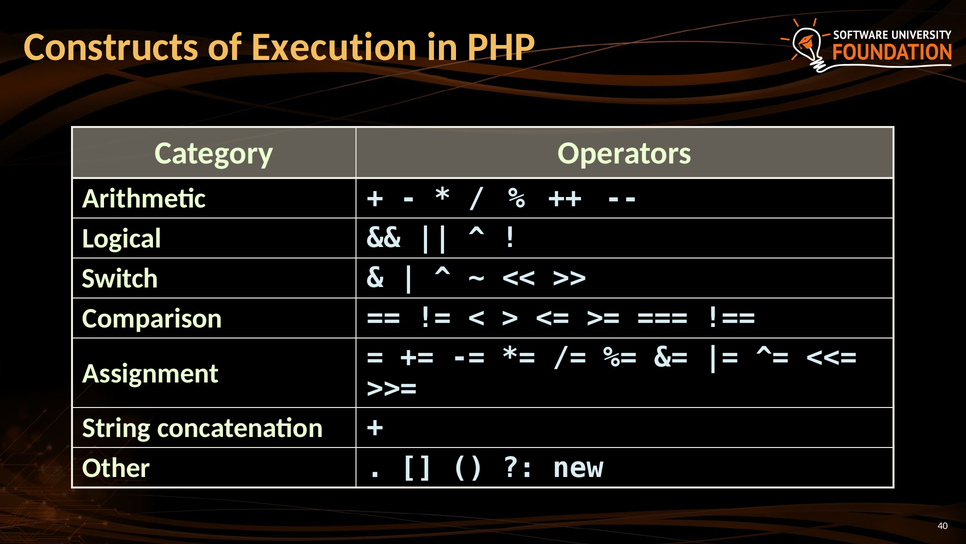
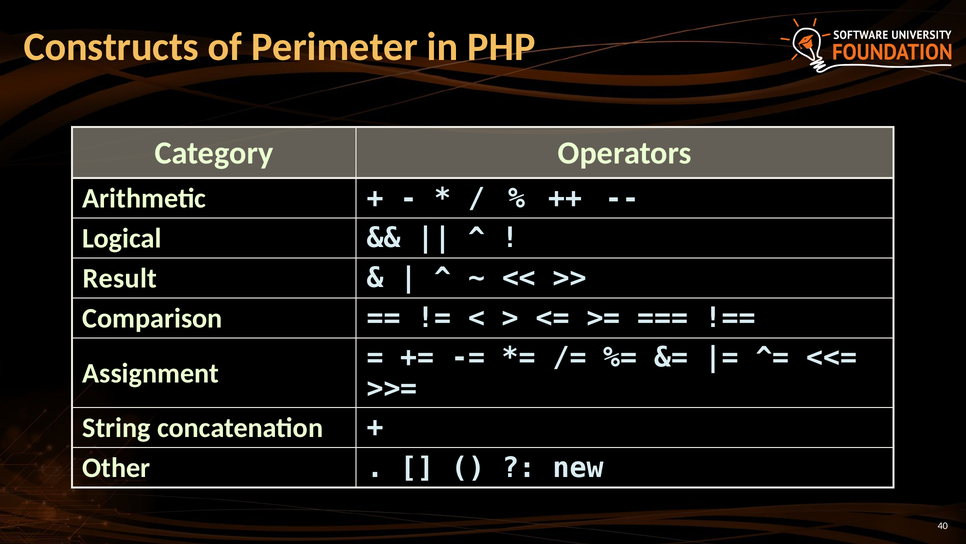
Execution: Execution -> Perimeter
Switch: Switch -> Result
